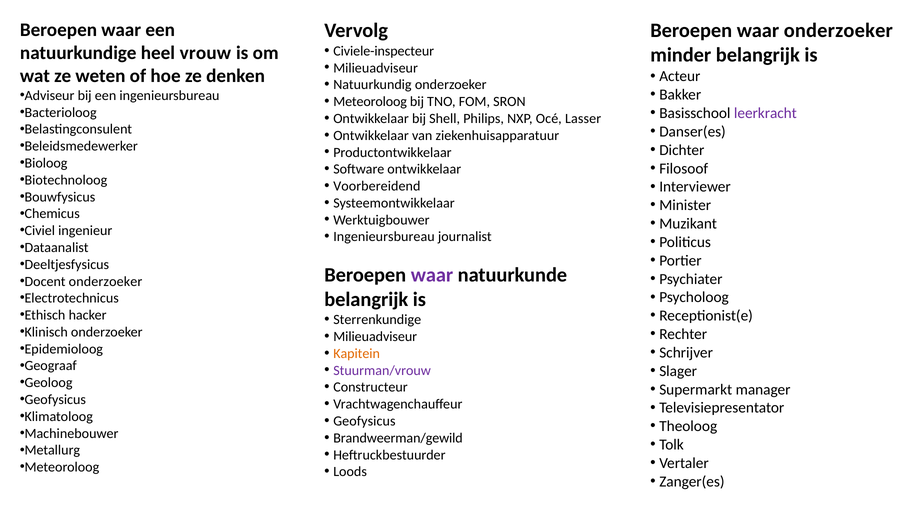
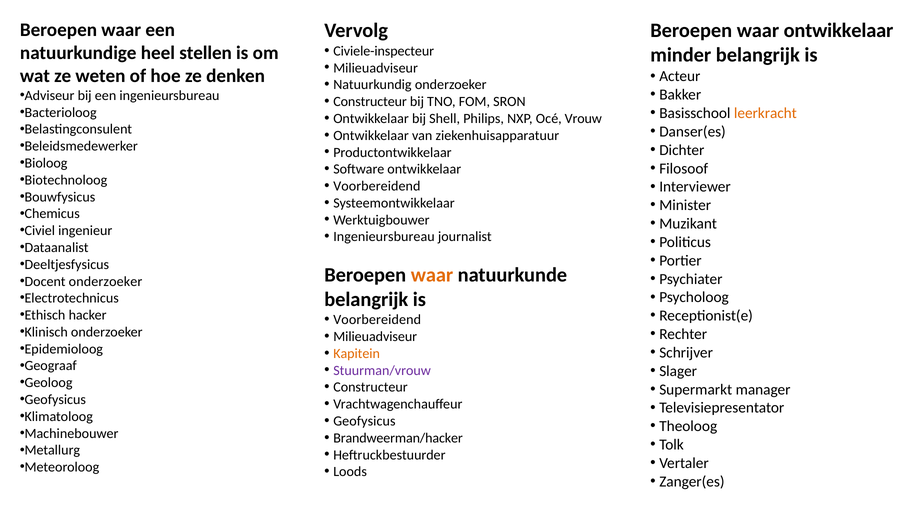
waar onderzoeker: onderzoeker -> ontwikkelaar
vrouw: vrouw -> stellen
Meteoroloog at (370, 102): Meteoroloog -> Constructeur
leerkracht colour: purple -> orange
Lasser: Lasser -> Vrouw
waar at (432, 275) colour: purple -> orange
Sterrenkundige at (377, 319): Sterrenkundige -> Voorbereidend
Brandweerman/gewild: Brandweerman/gewild -> Brandweerman/hacker
